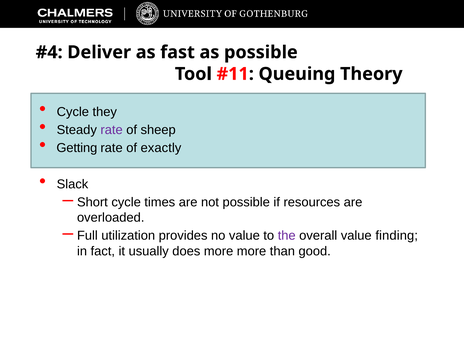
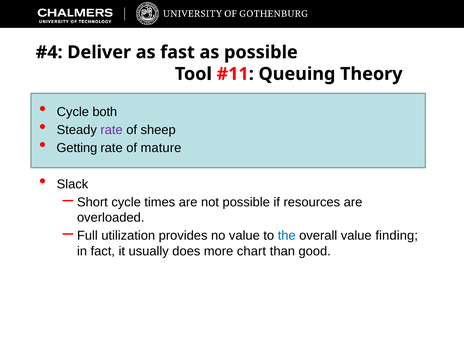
they: they -> both
exactly: exactly -> mature
the colour: purple -> blue
more more: more -> chart
